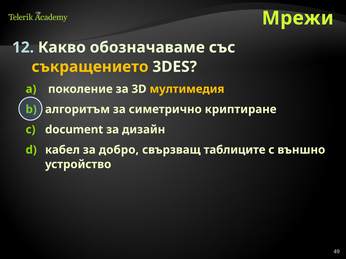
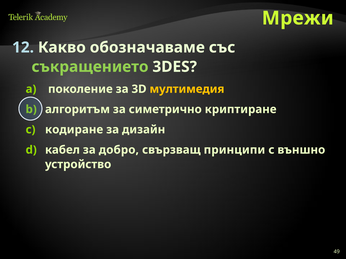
съкращението colour: yellow -> light green
document: document -> кодиране
таблиците: таблиците -> принципи
